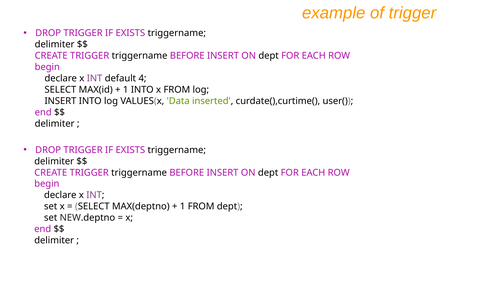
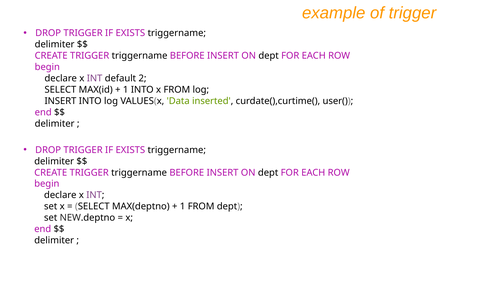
4: 4 -> 2
